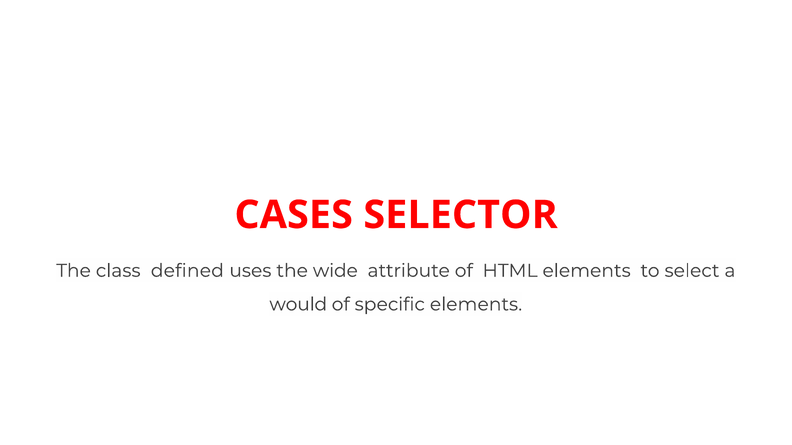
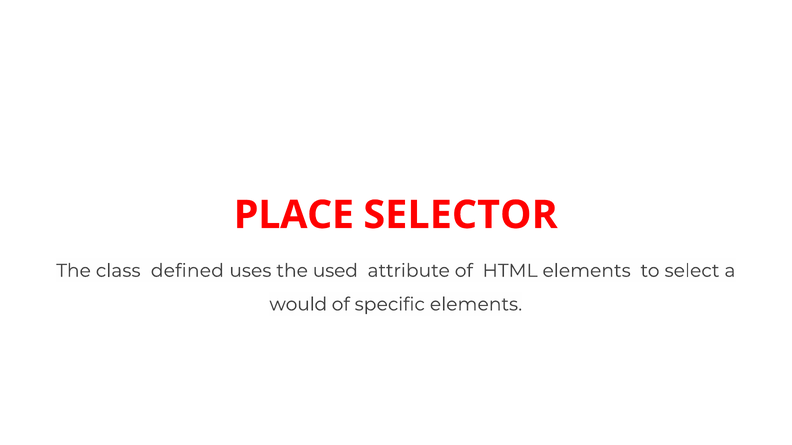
CASES: CASES -> PLACE
wide: wide -> used
